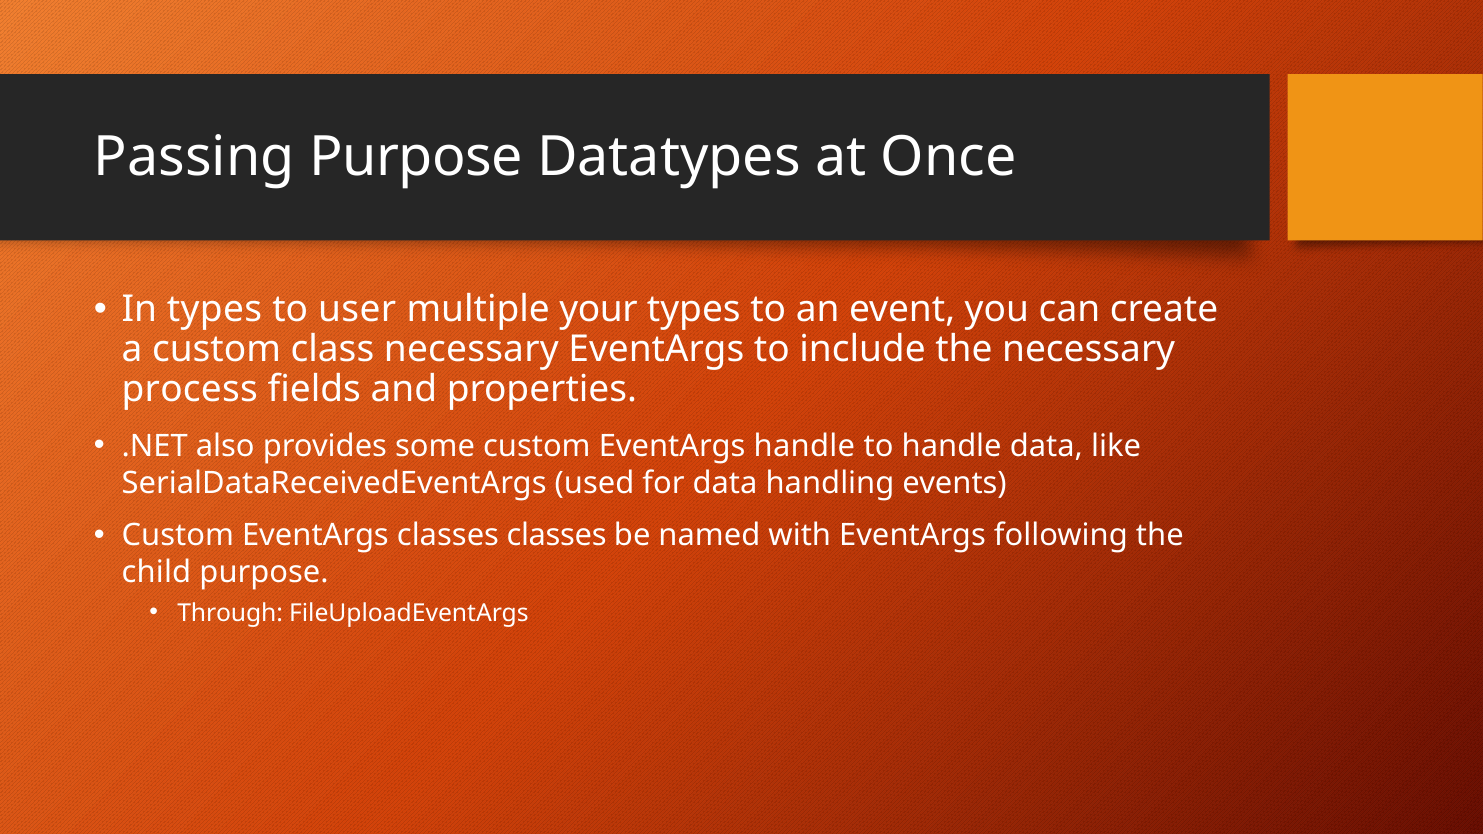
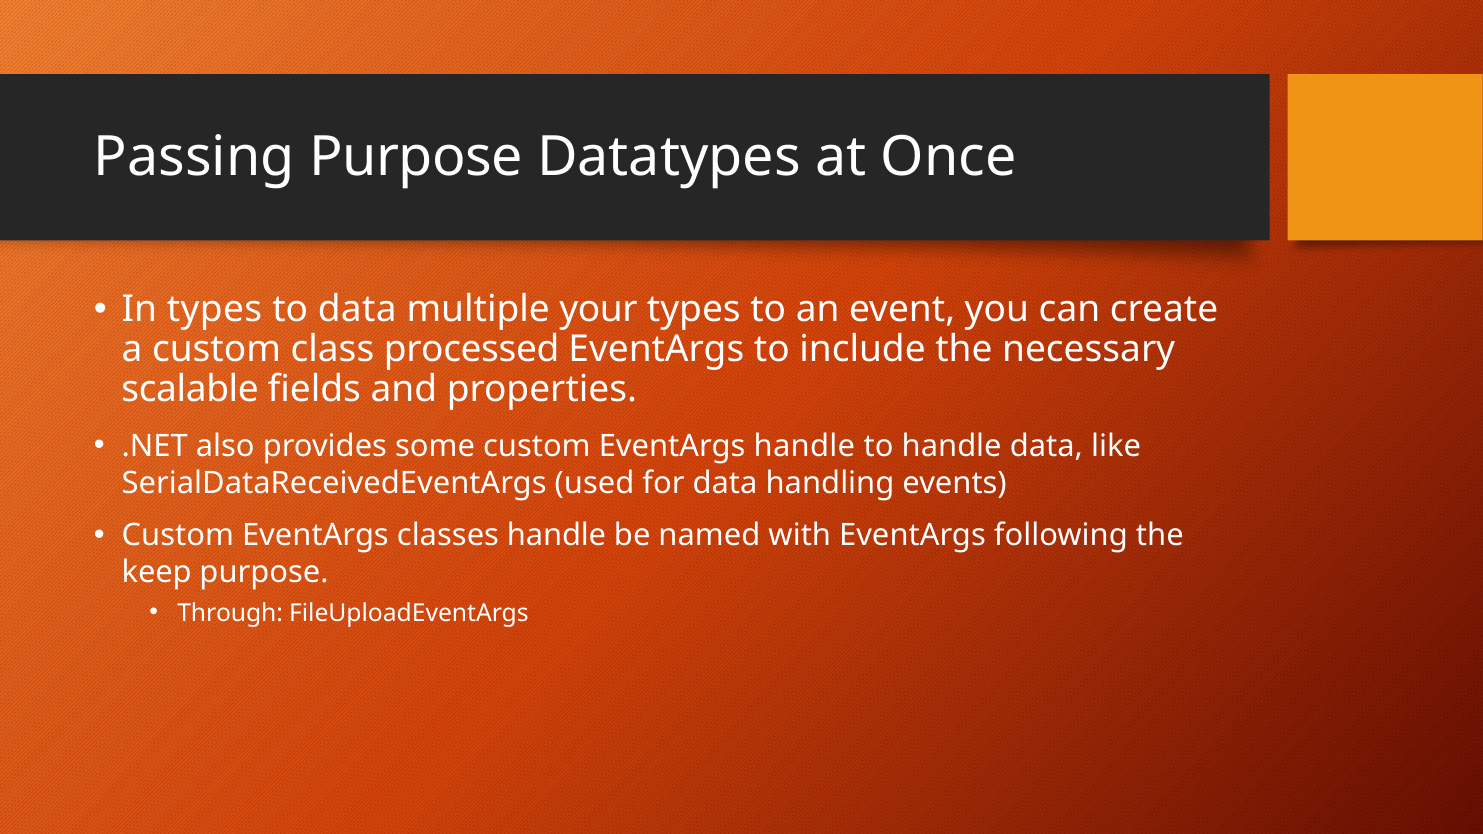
to user: user -> data
class necessary: necessary -> processed
process: process -> scalable
classes classes: classes -> handle
child: child -> keep
